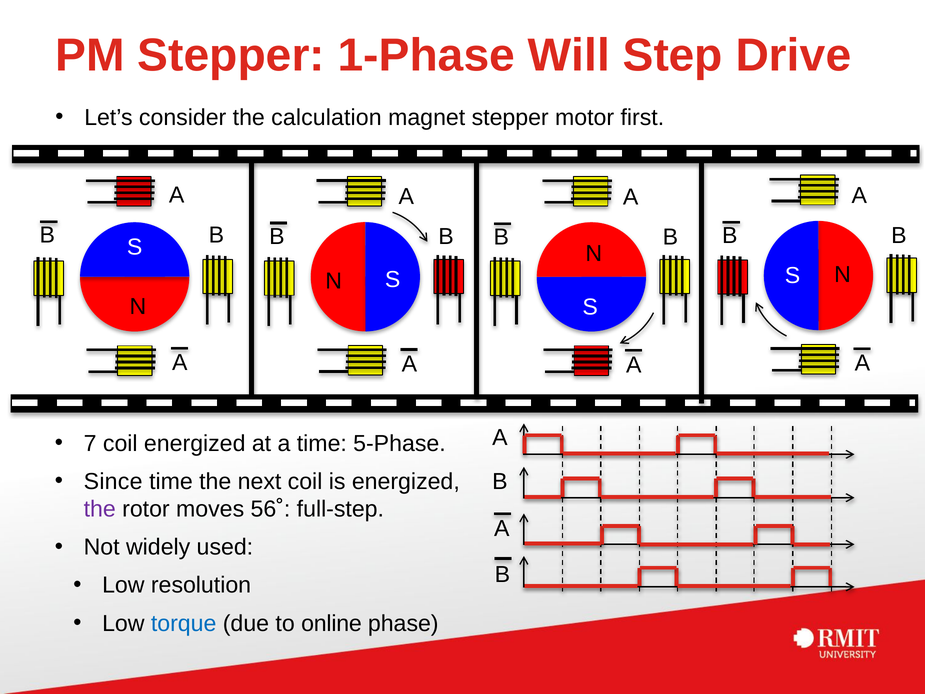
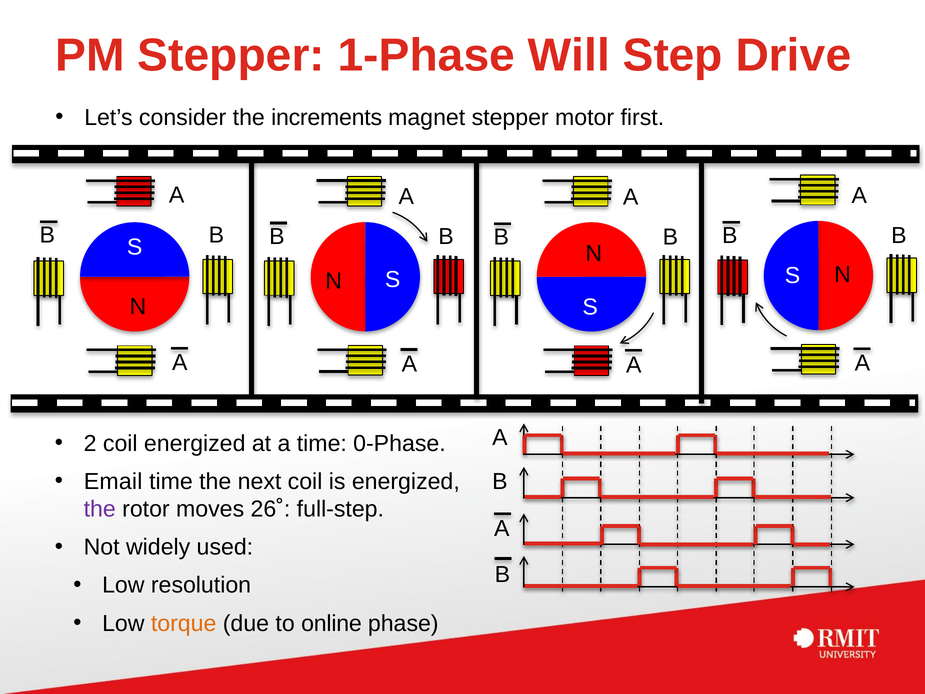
calculation: calculation -> increments
7: 7 -> 2
5-Phase: 5-Phase -> 0-Phase
Since: Since -> Email
56˚: 56˚ -> 26˚
torque colour: blue -> orange
